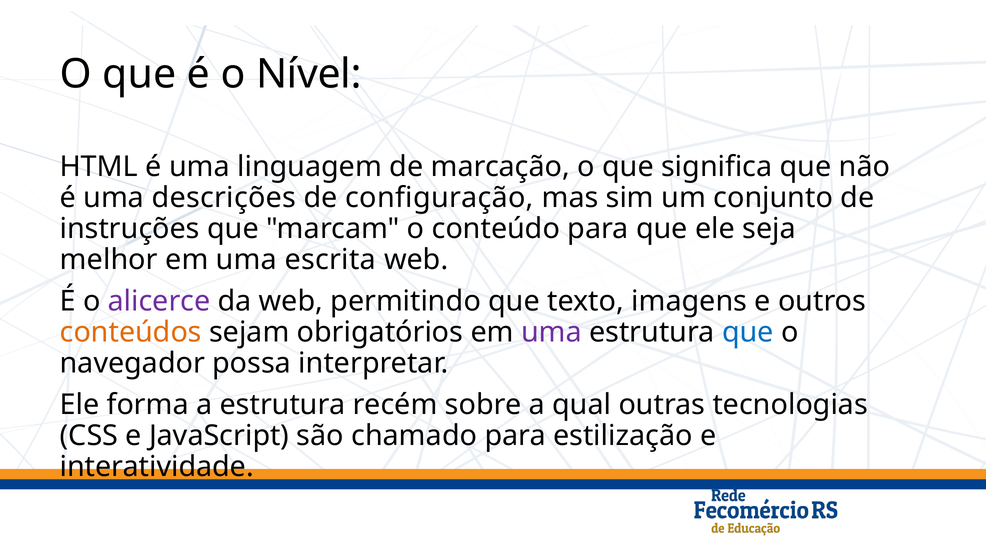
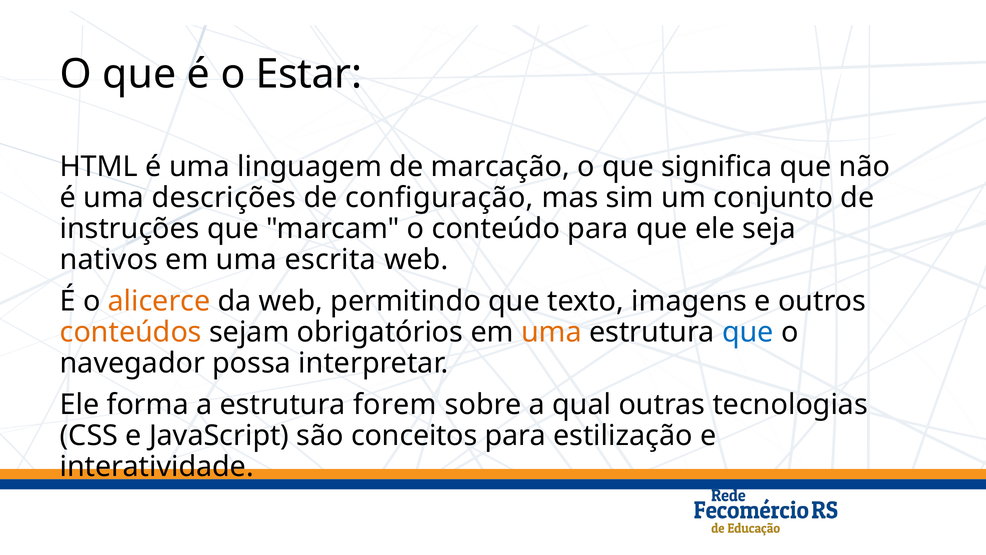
Nível: Nível -> Estar
melhor: melhor -> nativos
alicerce colour: purple -> orange
uma at (551, 332) colour: purple -> orange
recém: recém -> forem
chamado: chamado -> conceitos
